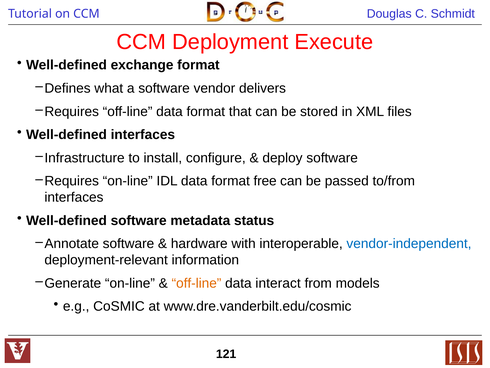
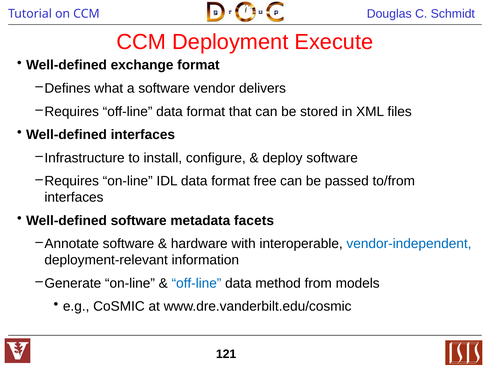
status: status -> facets
off-line at (196, 283) colour: orange -> blue
interact: interact -> method
